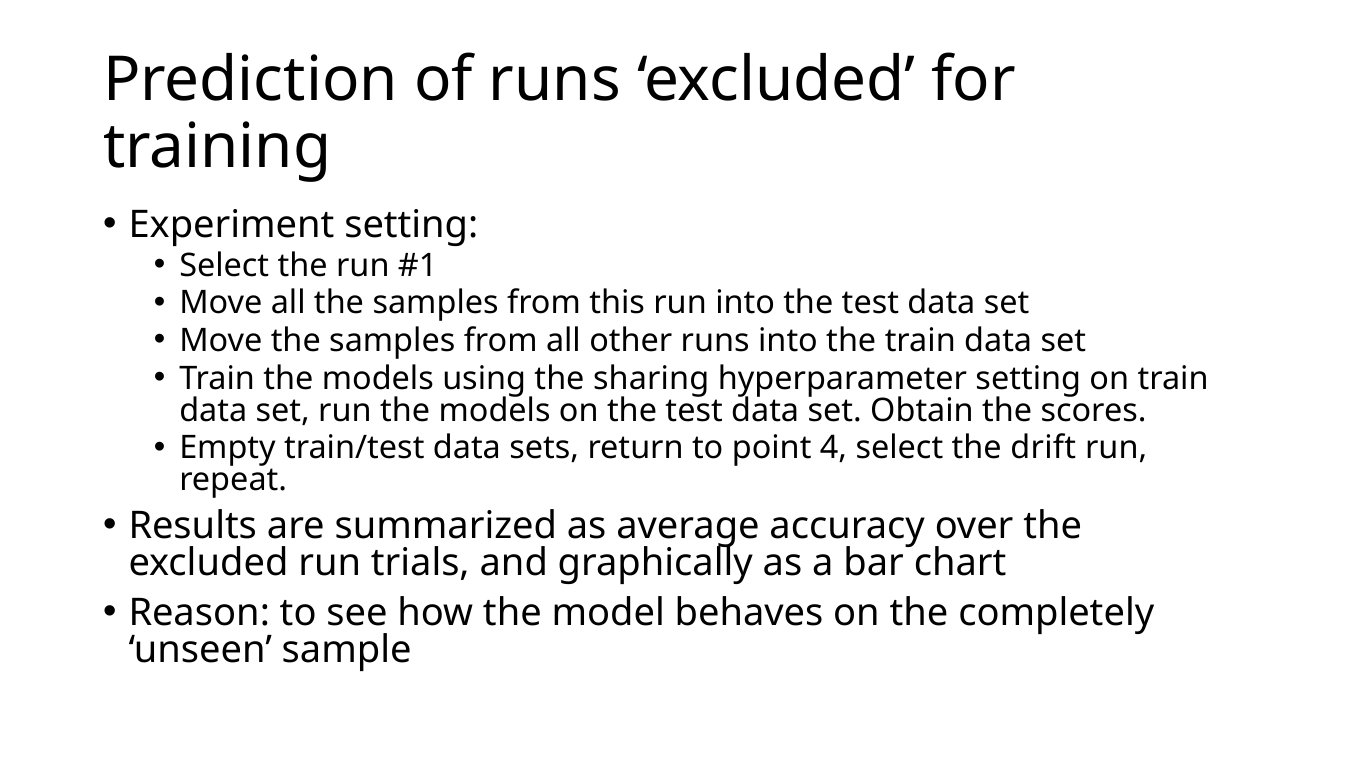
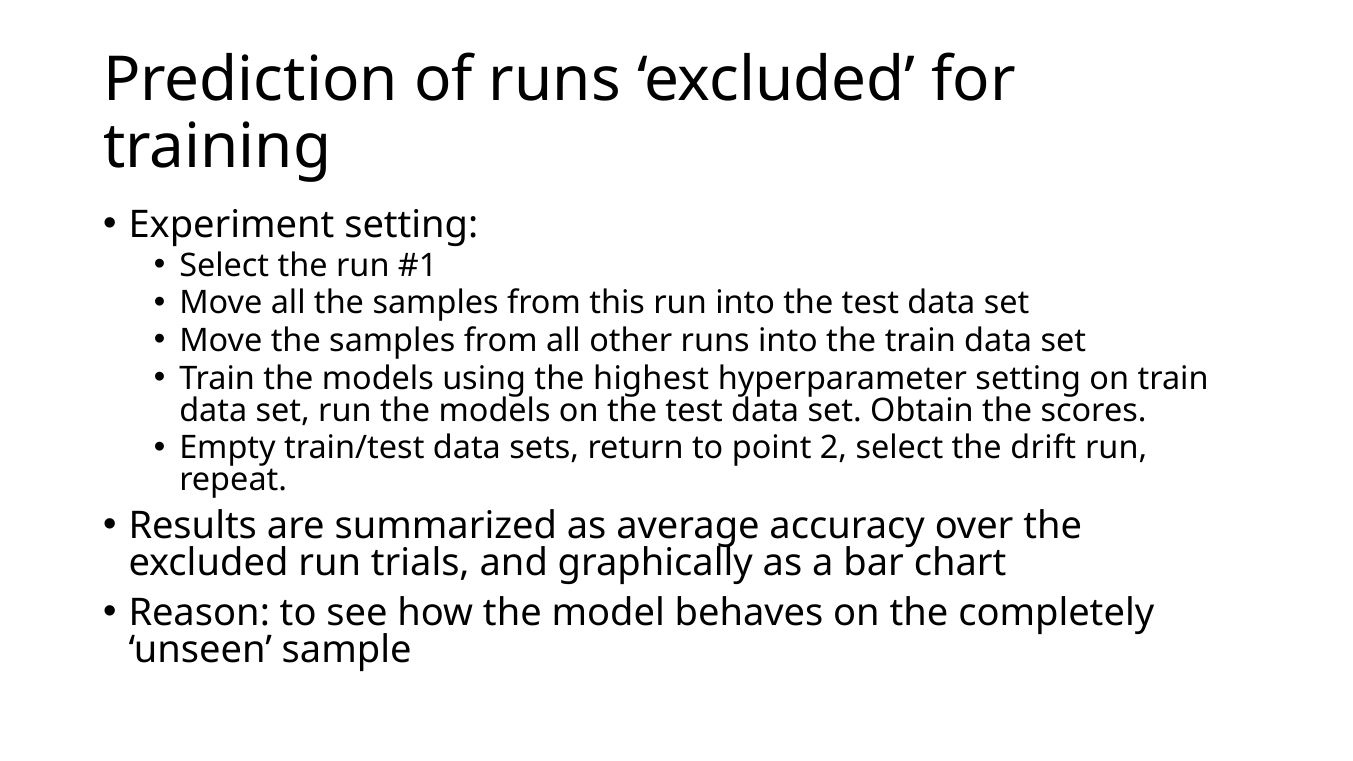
sharing: sharing -> highest
4: 4 -> 2
